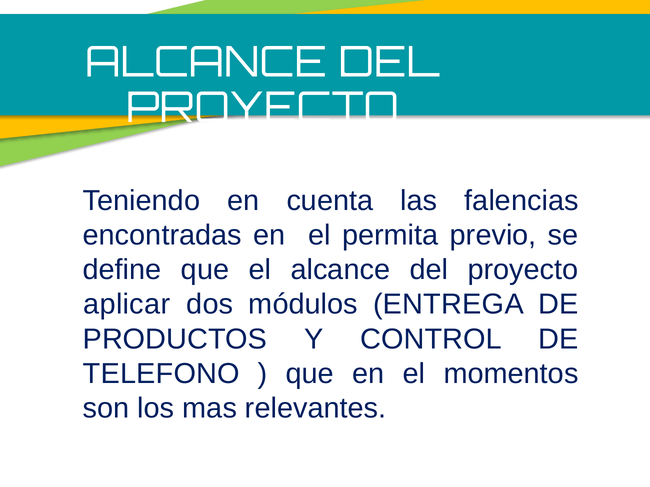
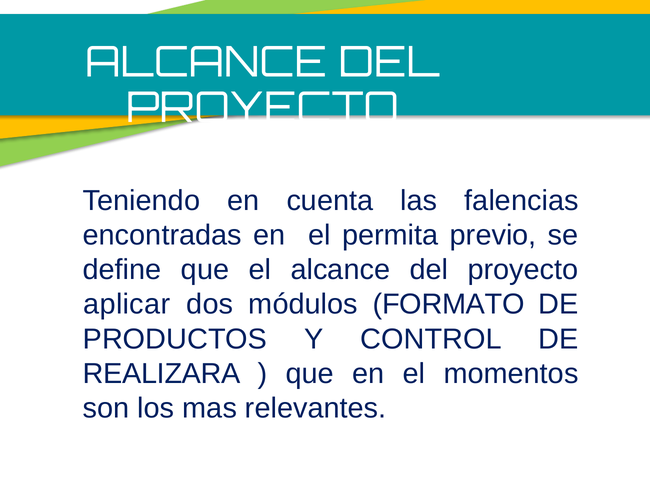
ENTREGA: ENTREGA -> FORMATO
TELEFONO: TELEFONO -> REALIZARA
